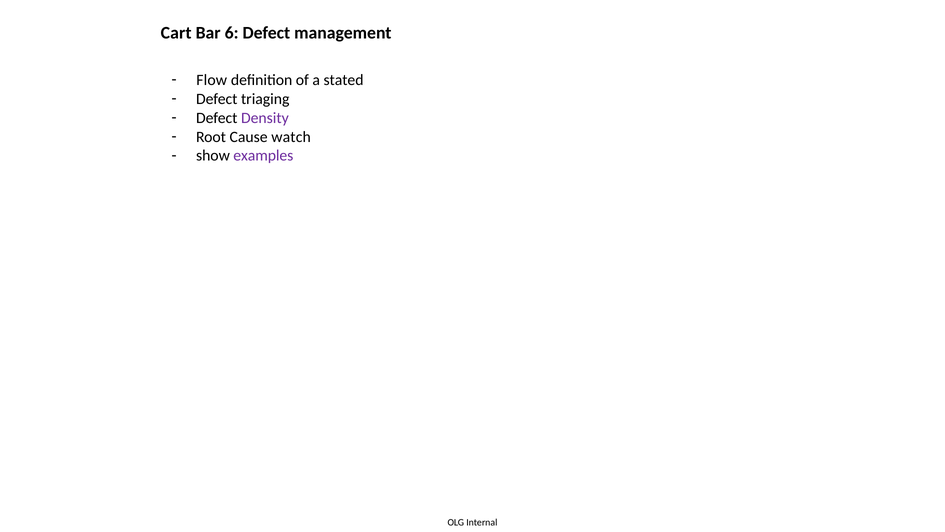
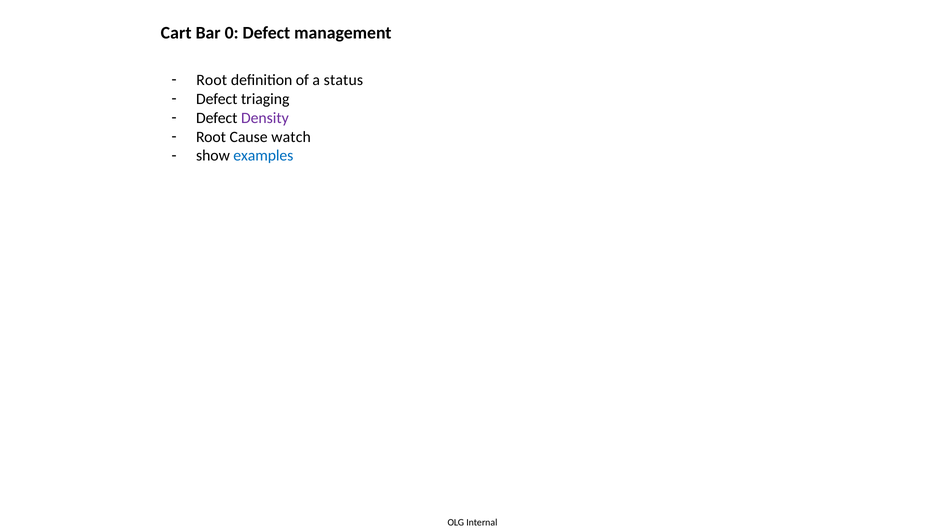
6: 6 -> 0
Flow at (212, 80): Flow -> Root
stated: stated -> status
examples colour: purple -> blue
